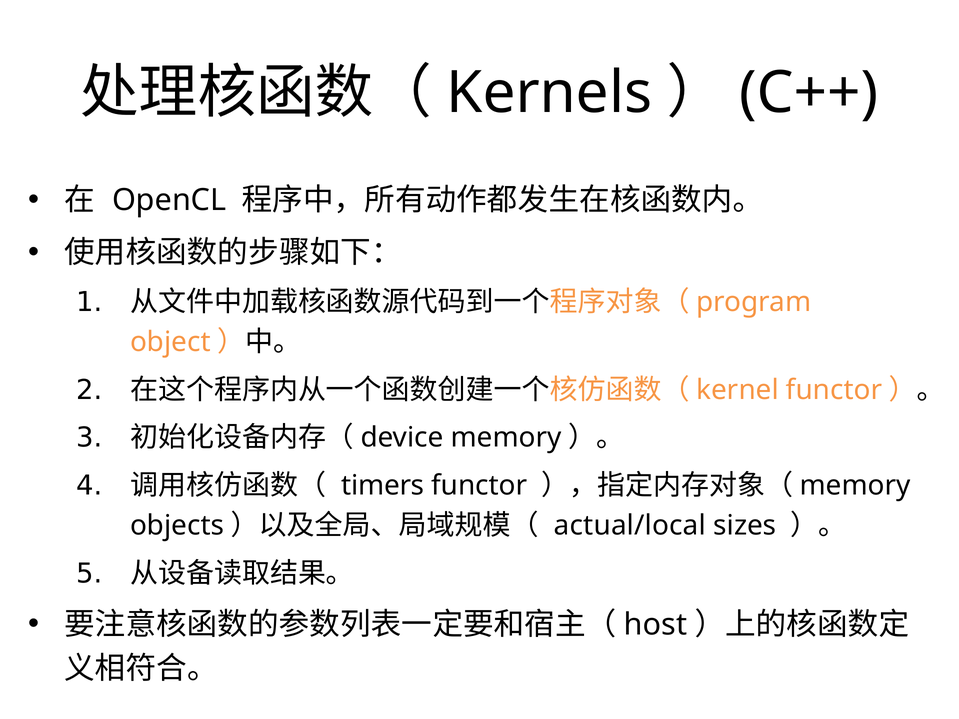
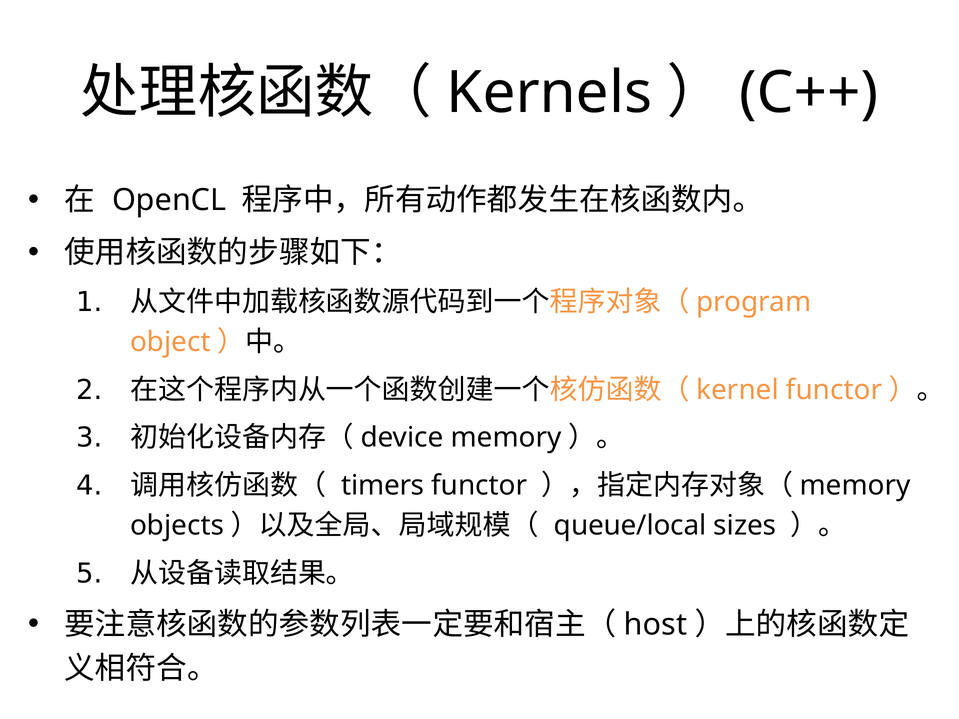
actual/local: actual/local -> queue/local
